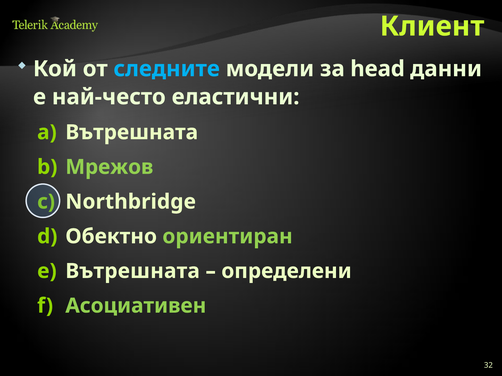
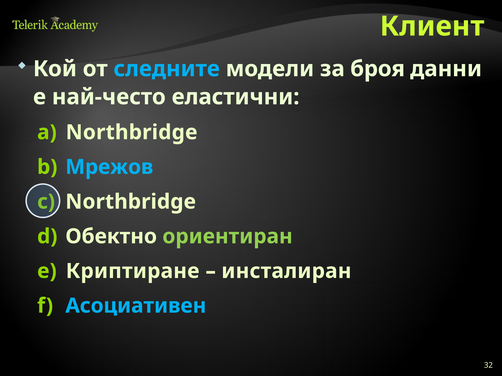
head: head -> броя
Вътрешната at (132, 133): Вътрешната -> Northbridge
Мрежов colour: light green -> light blue
Вътрешната at (133, 271): Вътрешната -> Криптиране
определени: определени -> инсталиран
Асоциативен colour: light green -> light blue
